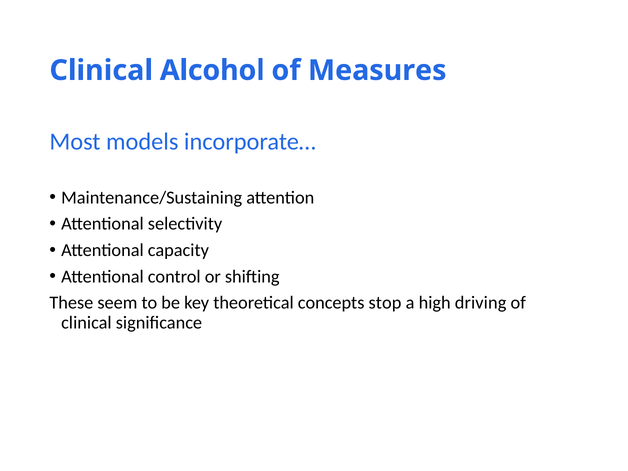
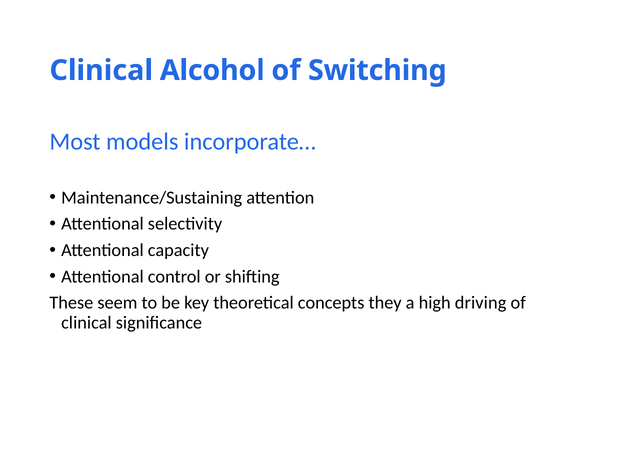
Measures: Measures -> Switching
stop: stop -> they
